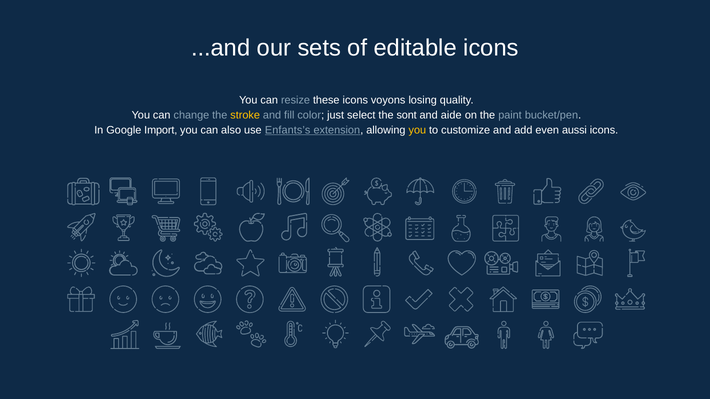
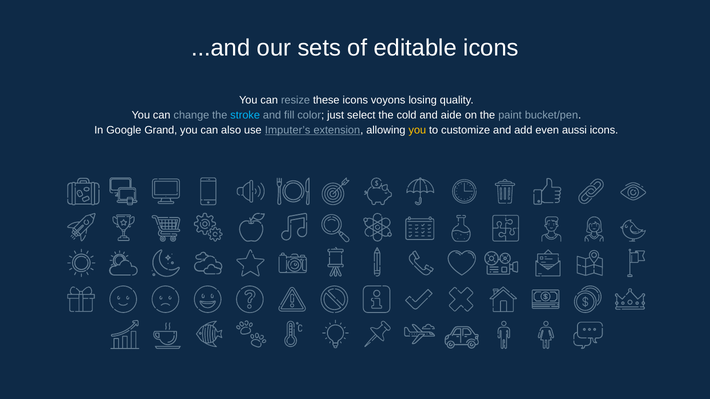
stroke colour: yellow -> light blue
sont: sont -> cold
Import: Import -> Grand
Enfants’s: Enfants’s -> Imputer’s
